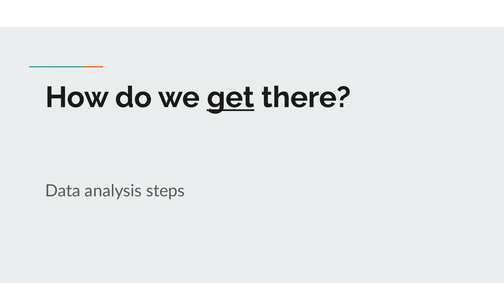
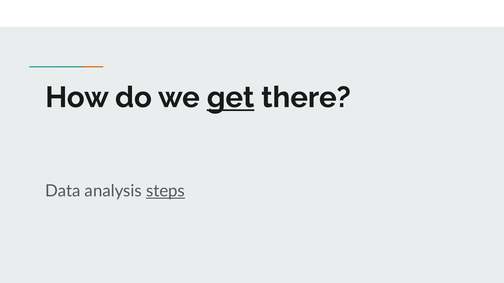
steps underline: none -> present
